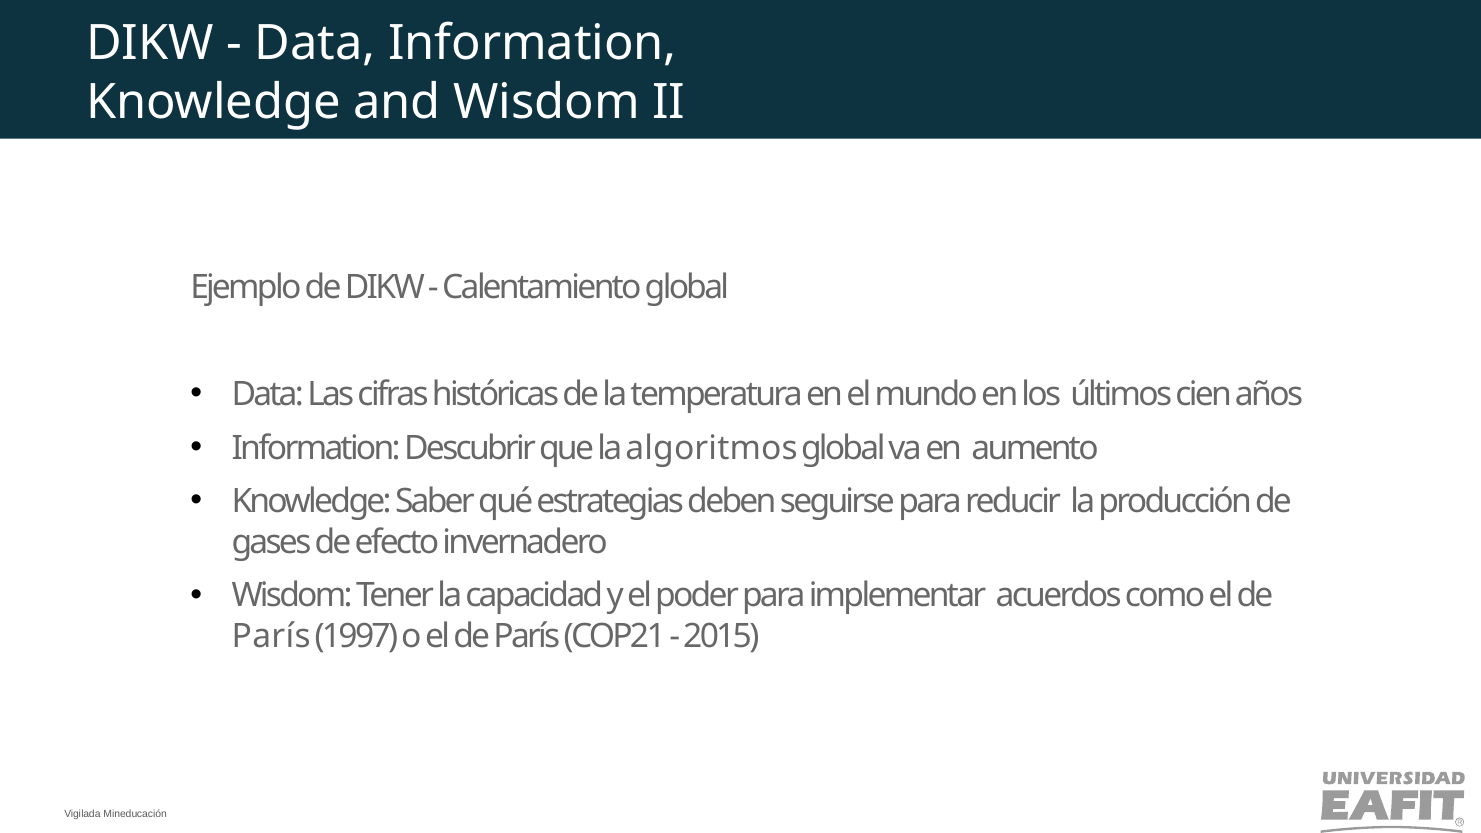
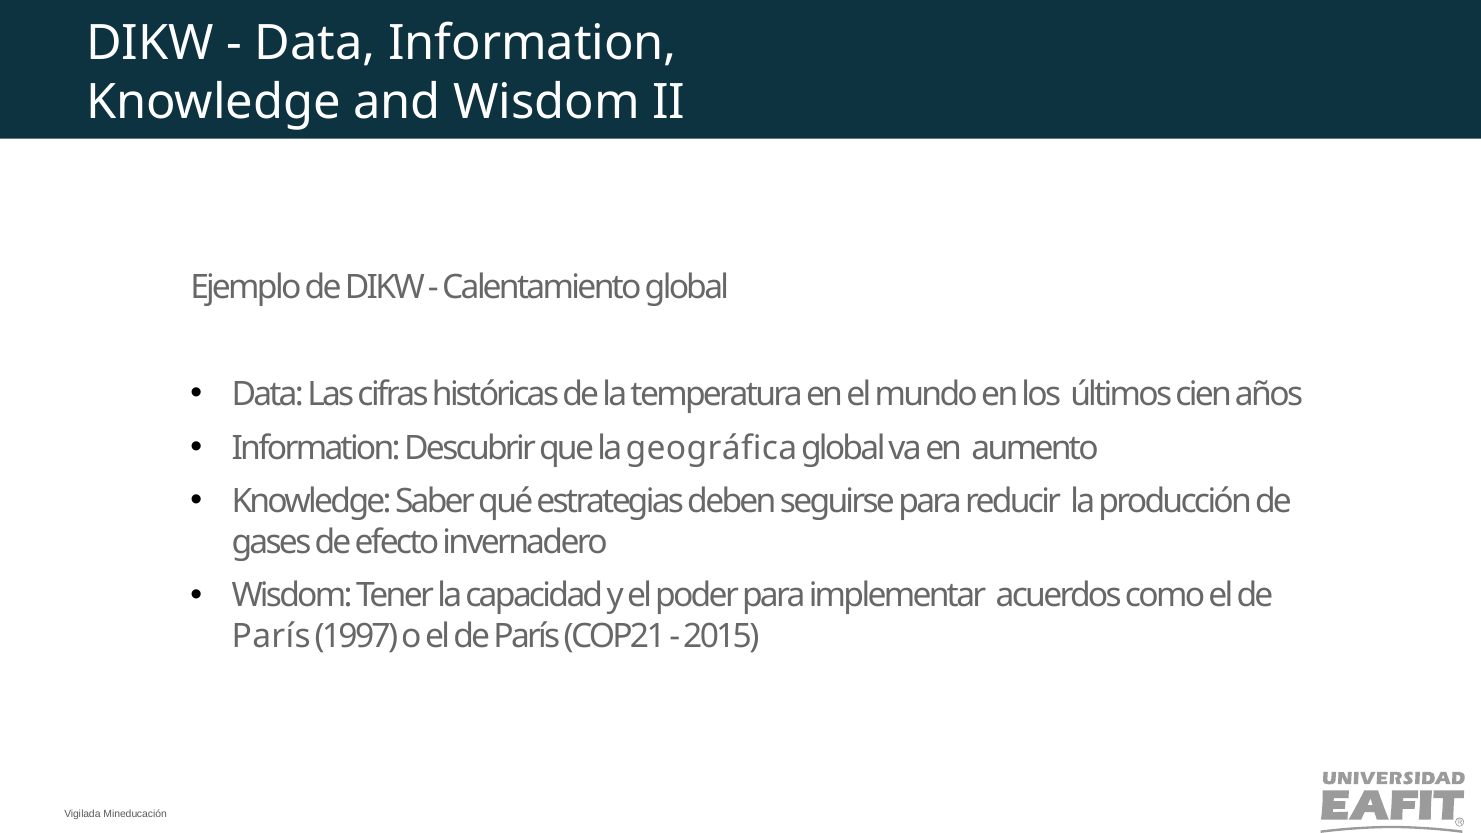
algoritmos: algoritmos -> geográfica
